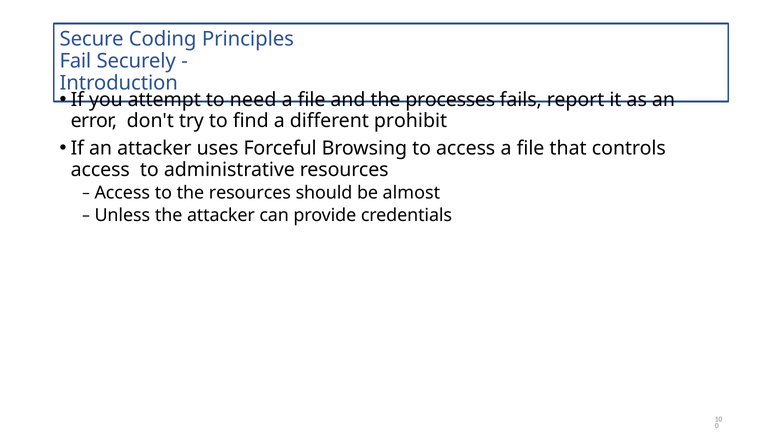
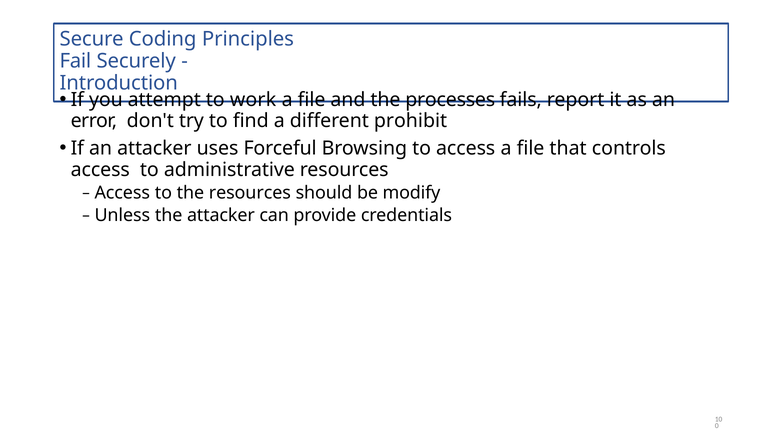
need: need -> work
almost: almost -> modify
